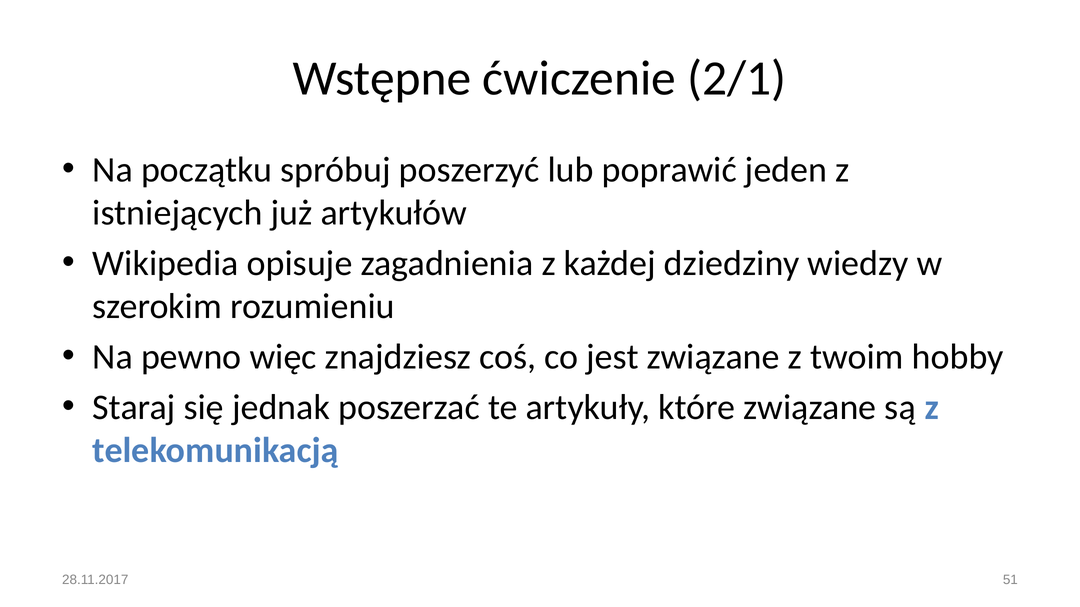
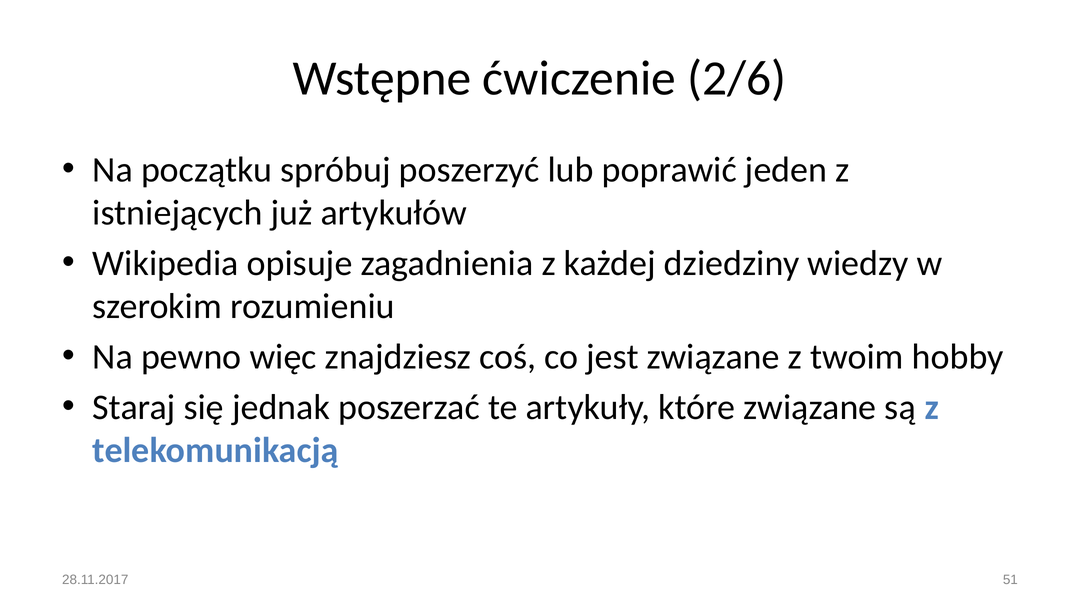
2/1: 2/1 -> 2/6
